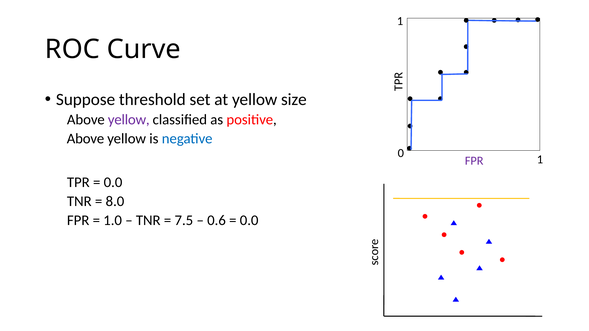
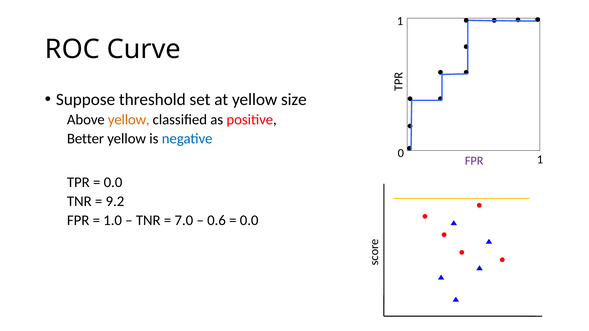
yellow at (129, 120) colour: purple -> orange
Above at (86, 139): Above -> Better
8.0: 8.0 -> 9.2
7.5: 7.5 -> 7.0
